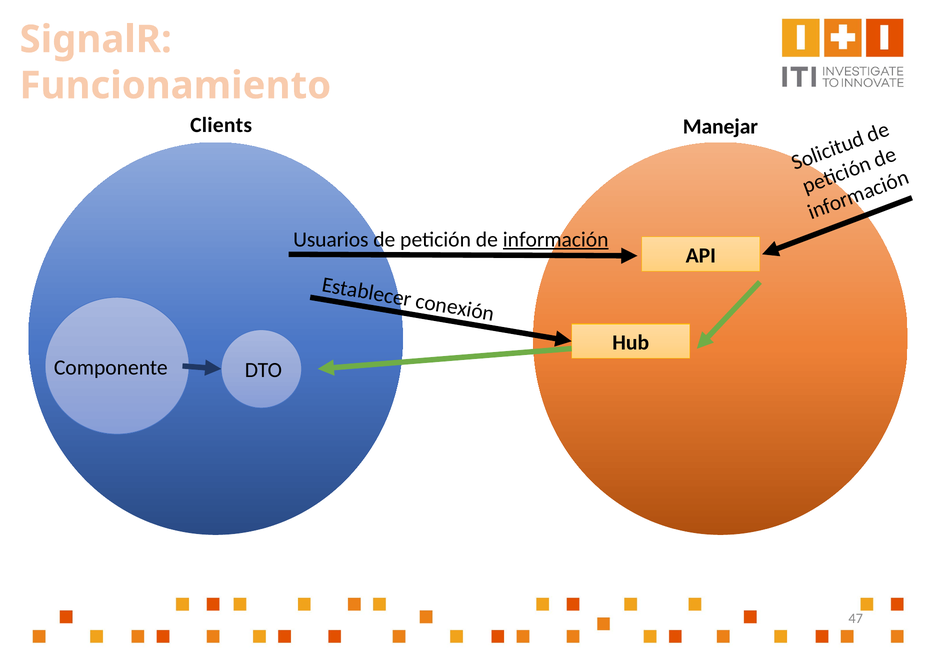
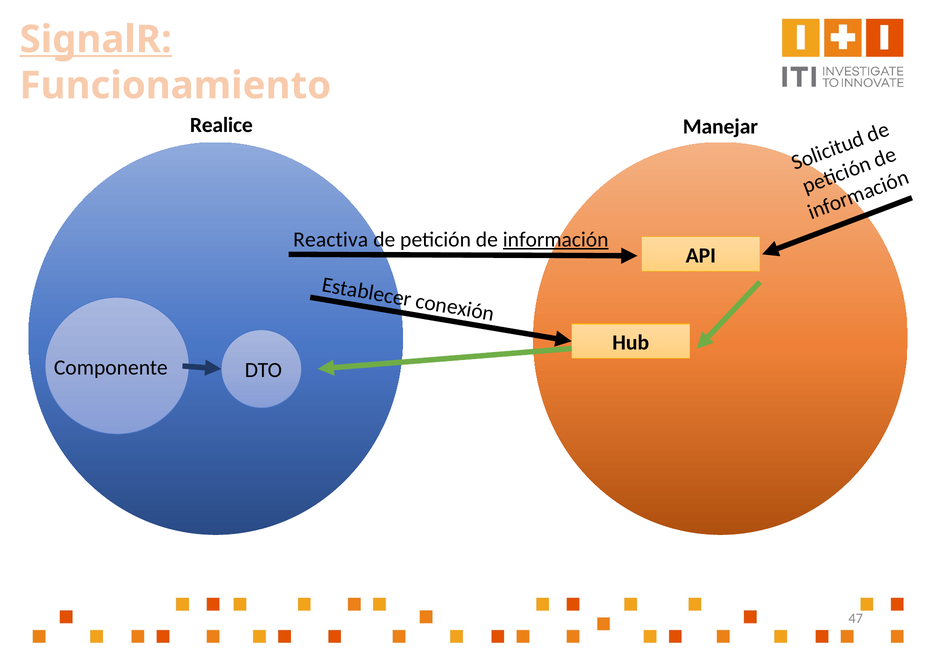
SignalR underline: none -> present
Clients: Clients -> Realice
Usuarios: Usuarios -> Reactiva
